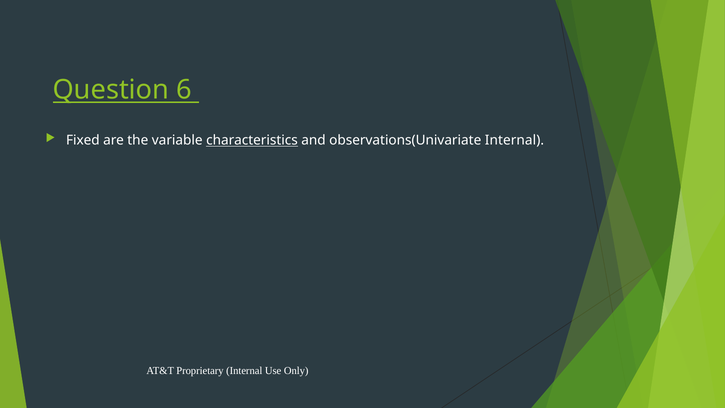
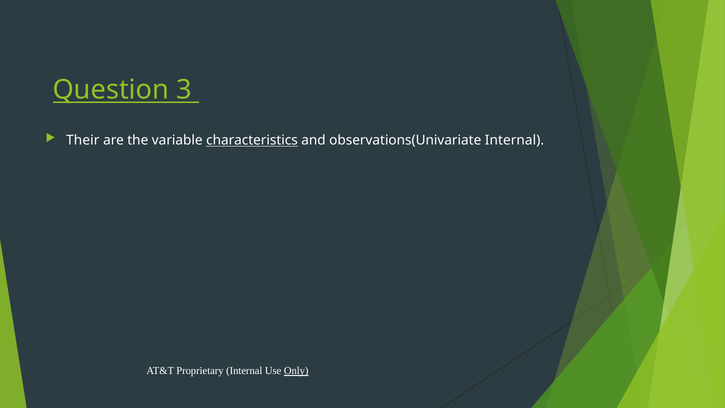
6: 6 -> 3
Fixed: Fixed -> Their
Only underline: none -> present
